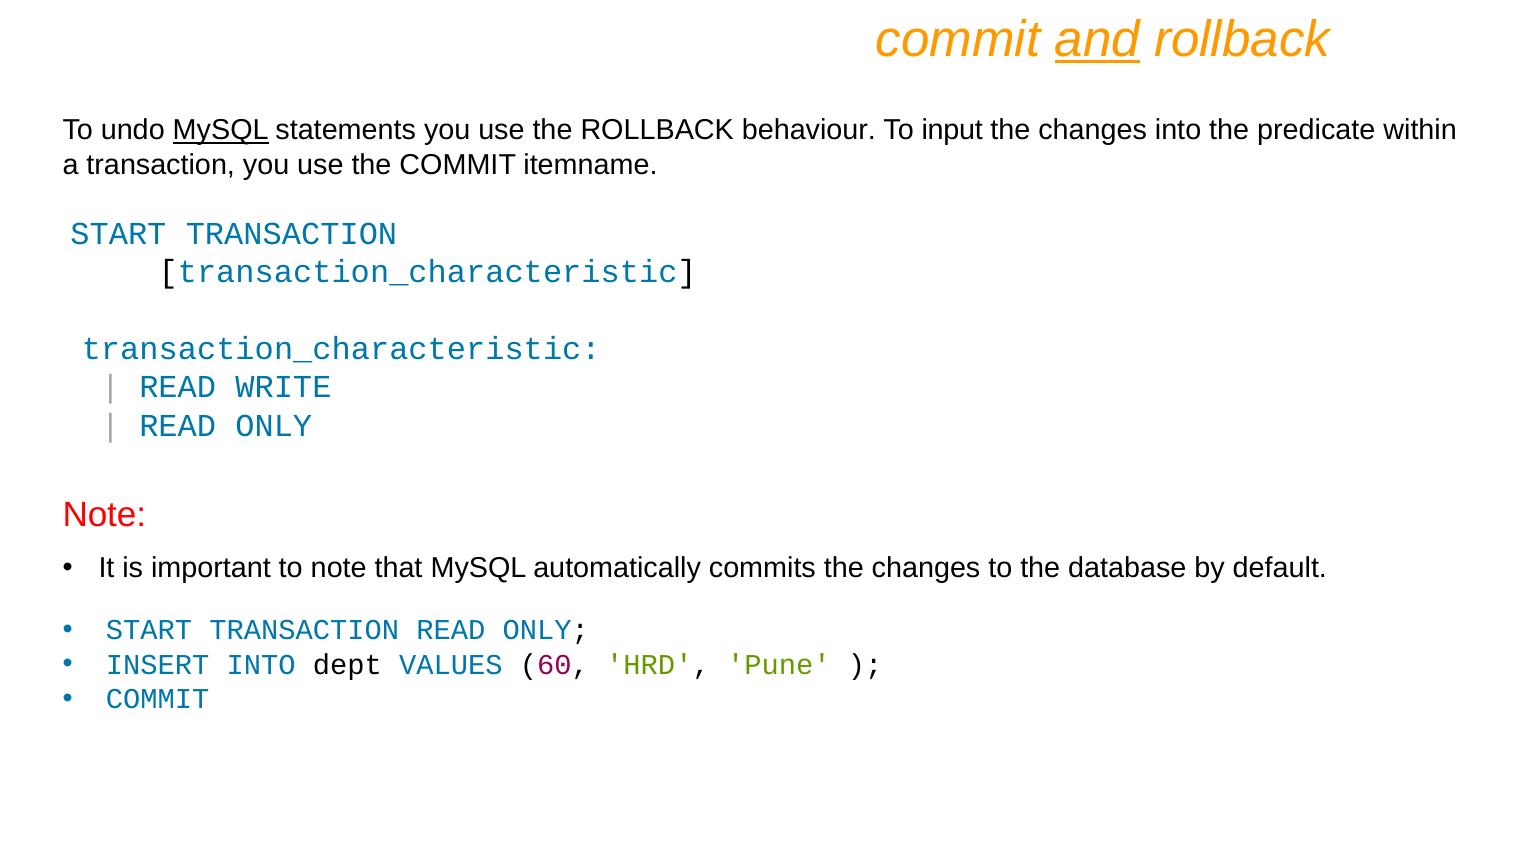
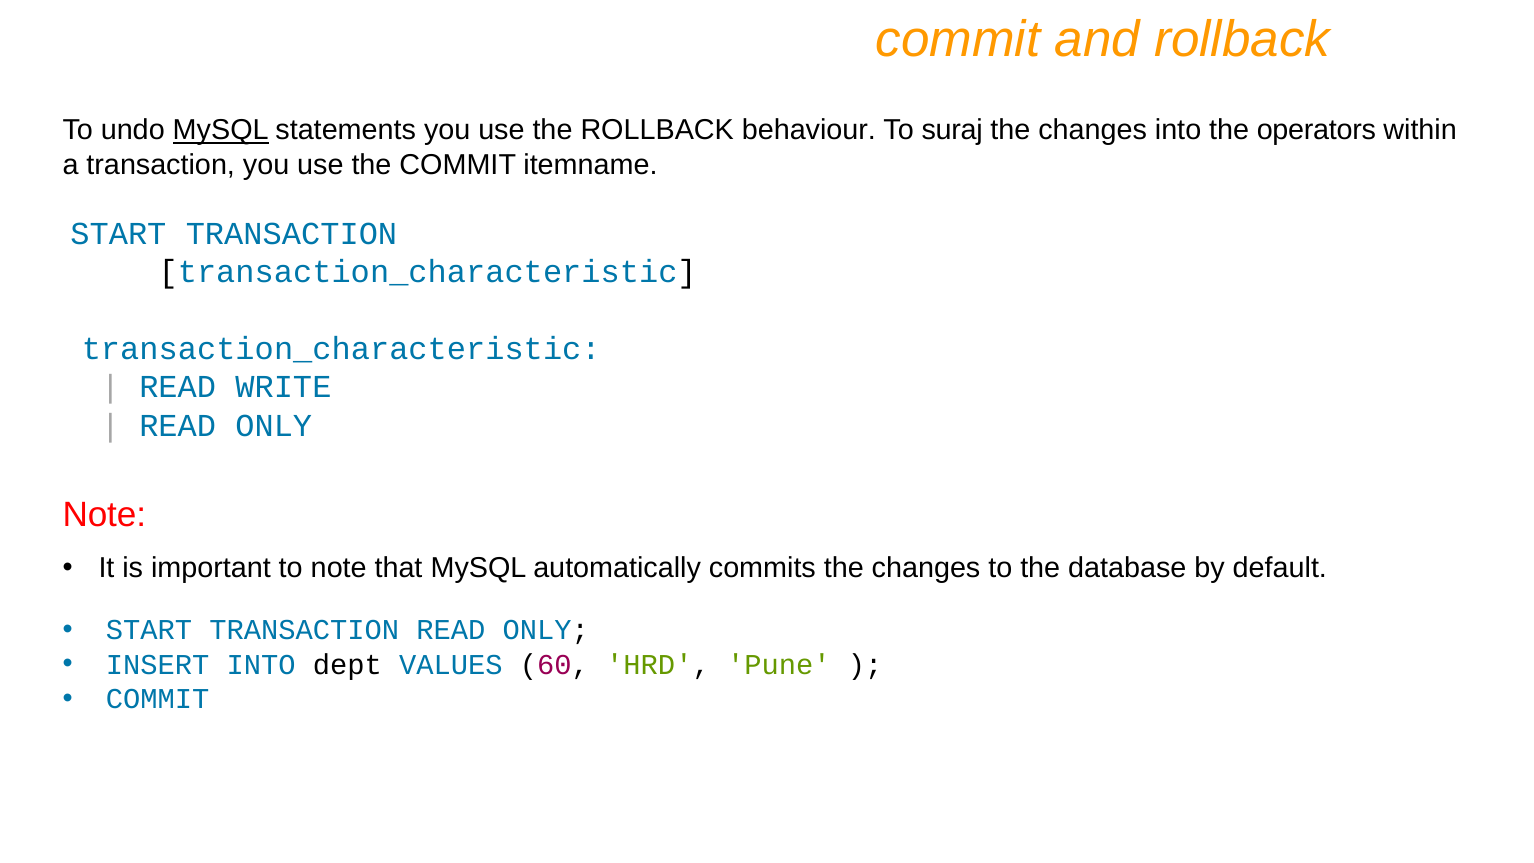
and underline: present -> none
input: input -> suraj
predicate: predicate -> operators
